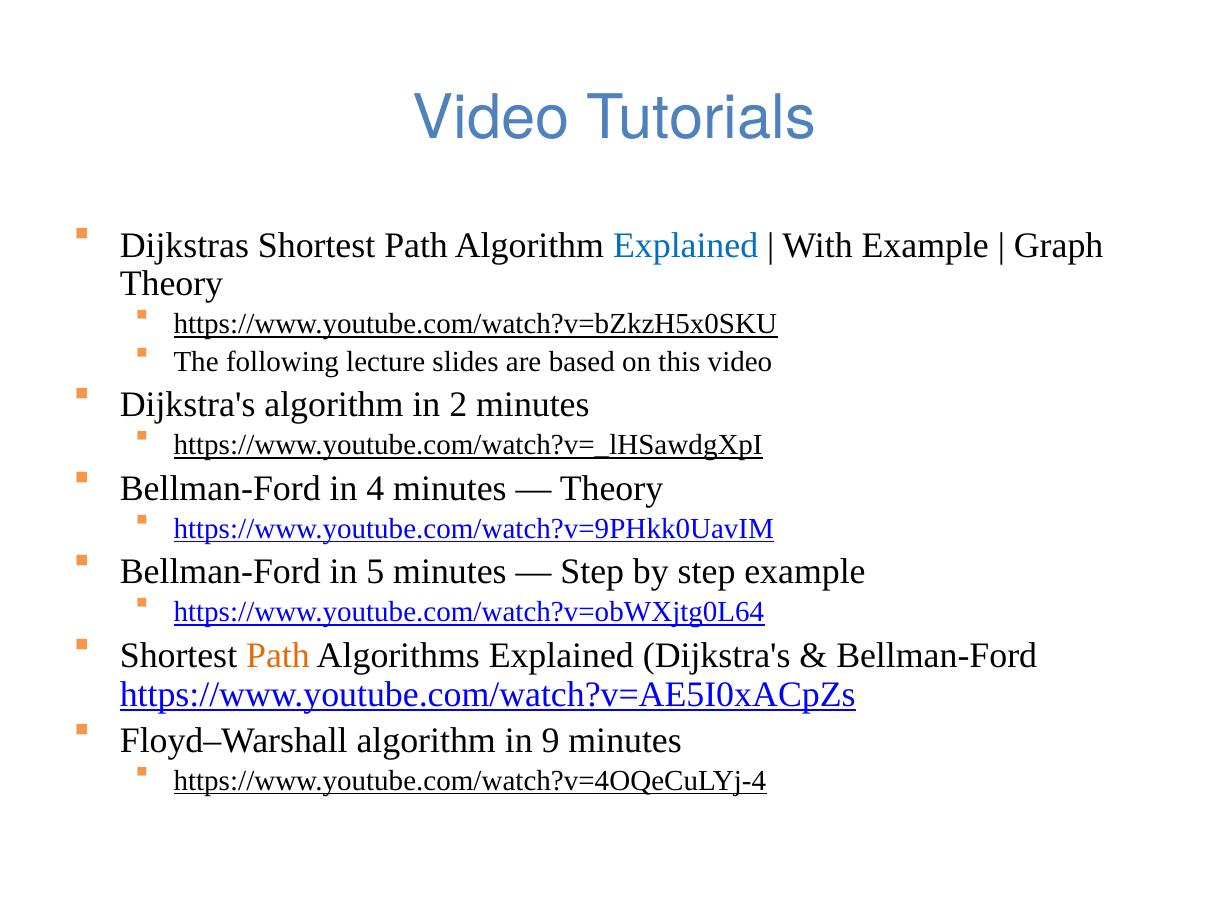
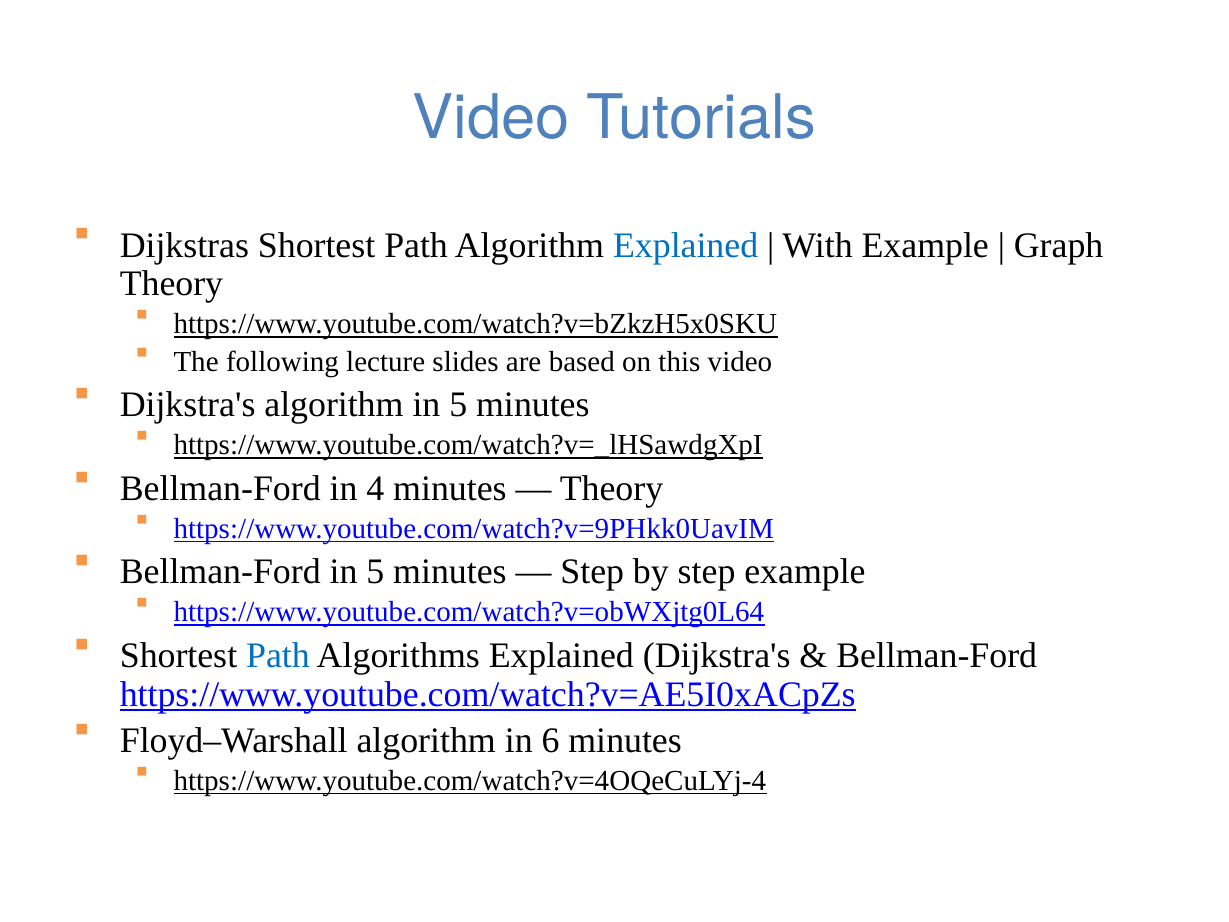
algorithm in 2: 2 -> 5
Path at (278, 655) colour: orange -> blue
9: 9 -> 6
